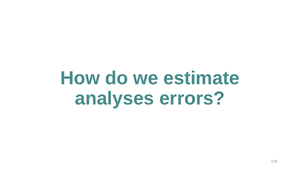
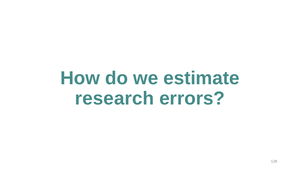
analyses: analyses -> research
